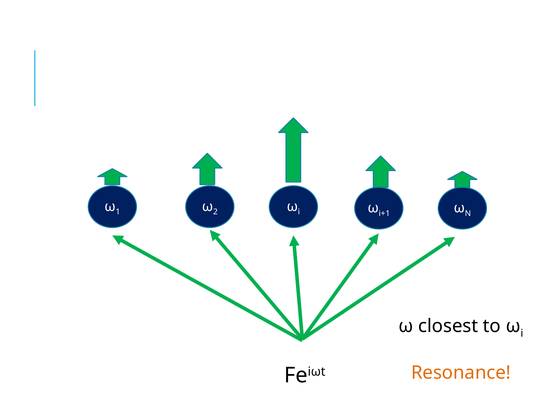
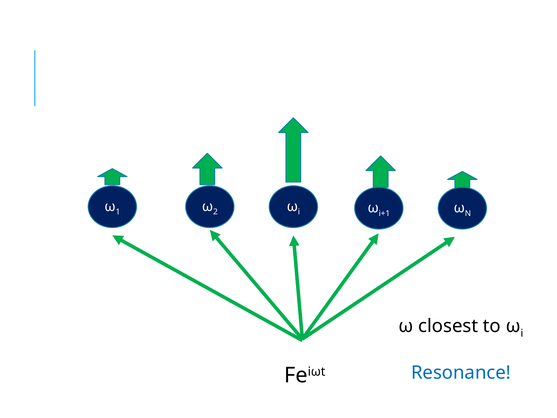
Resonance colour: orange -> blue
